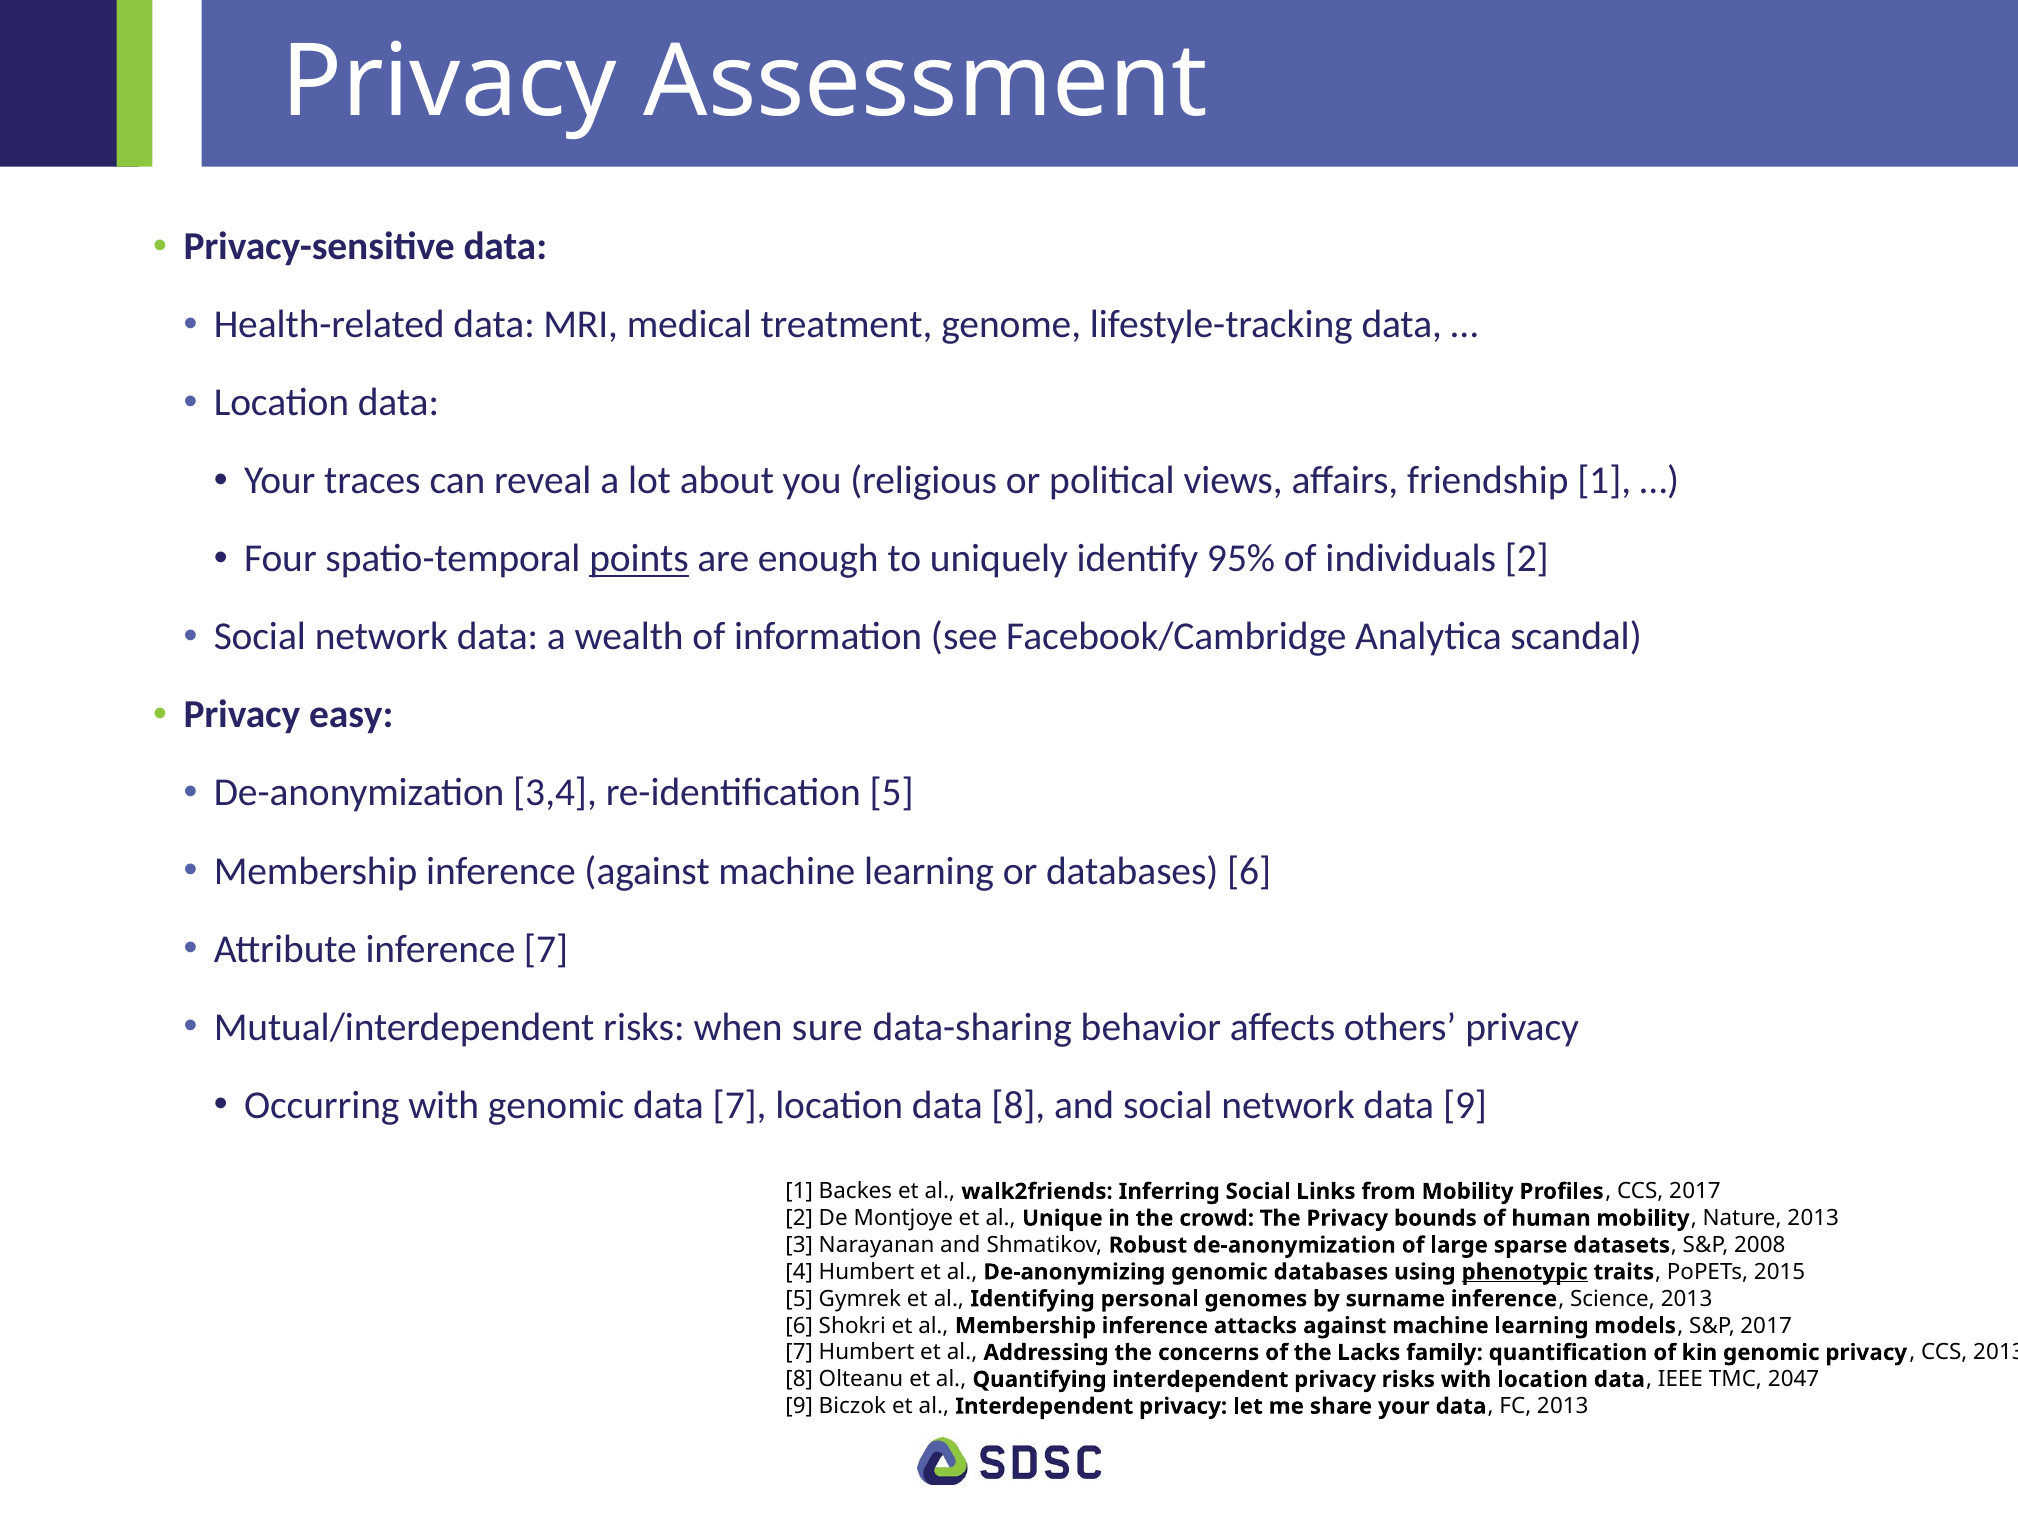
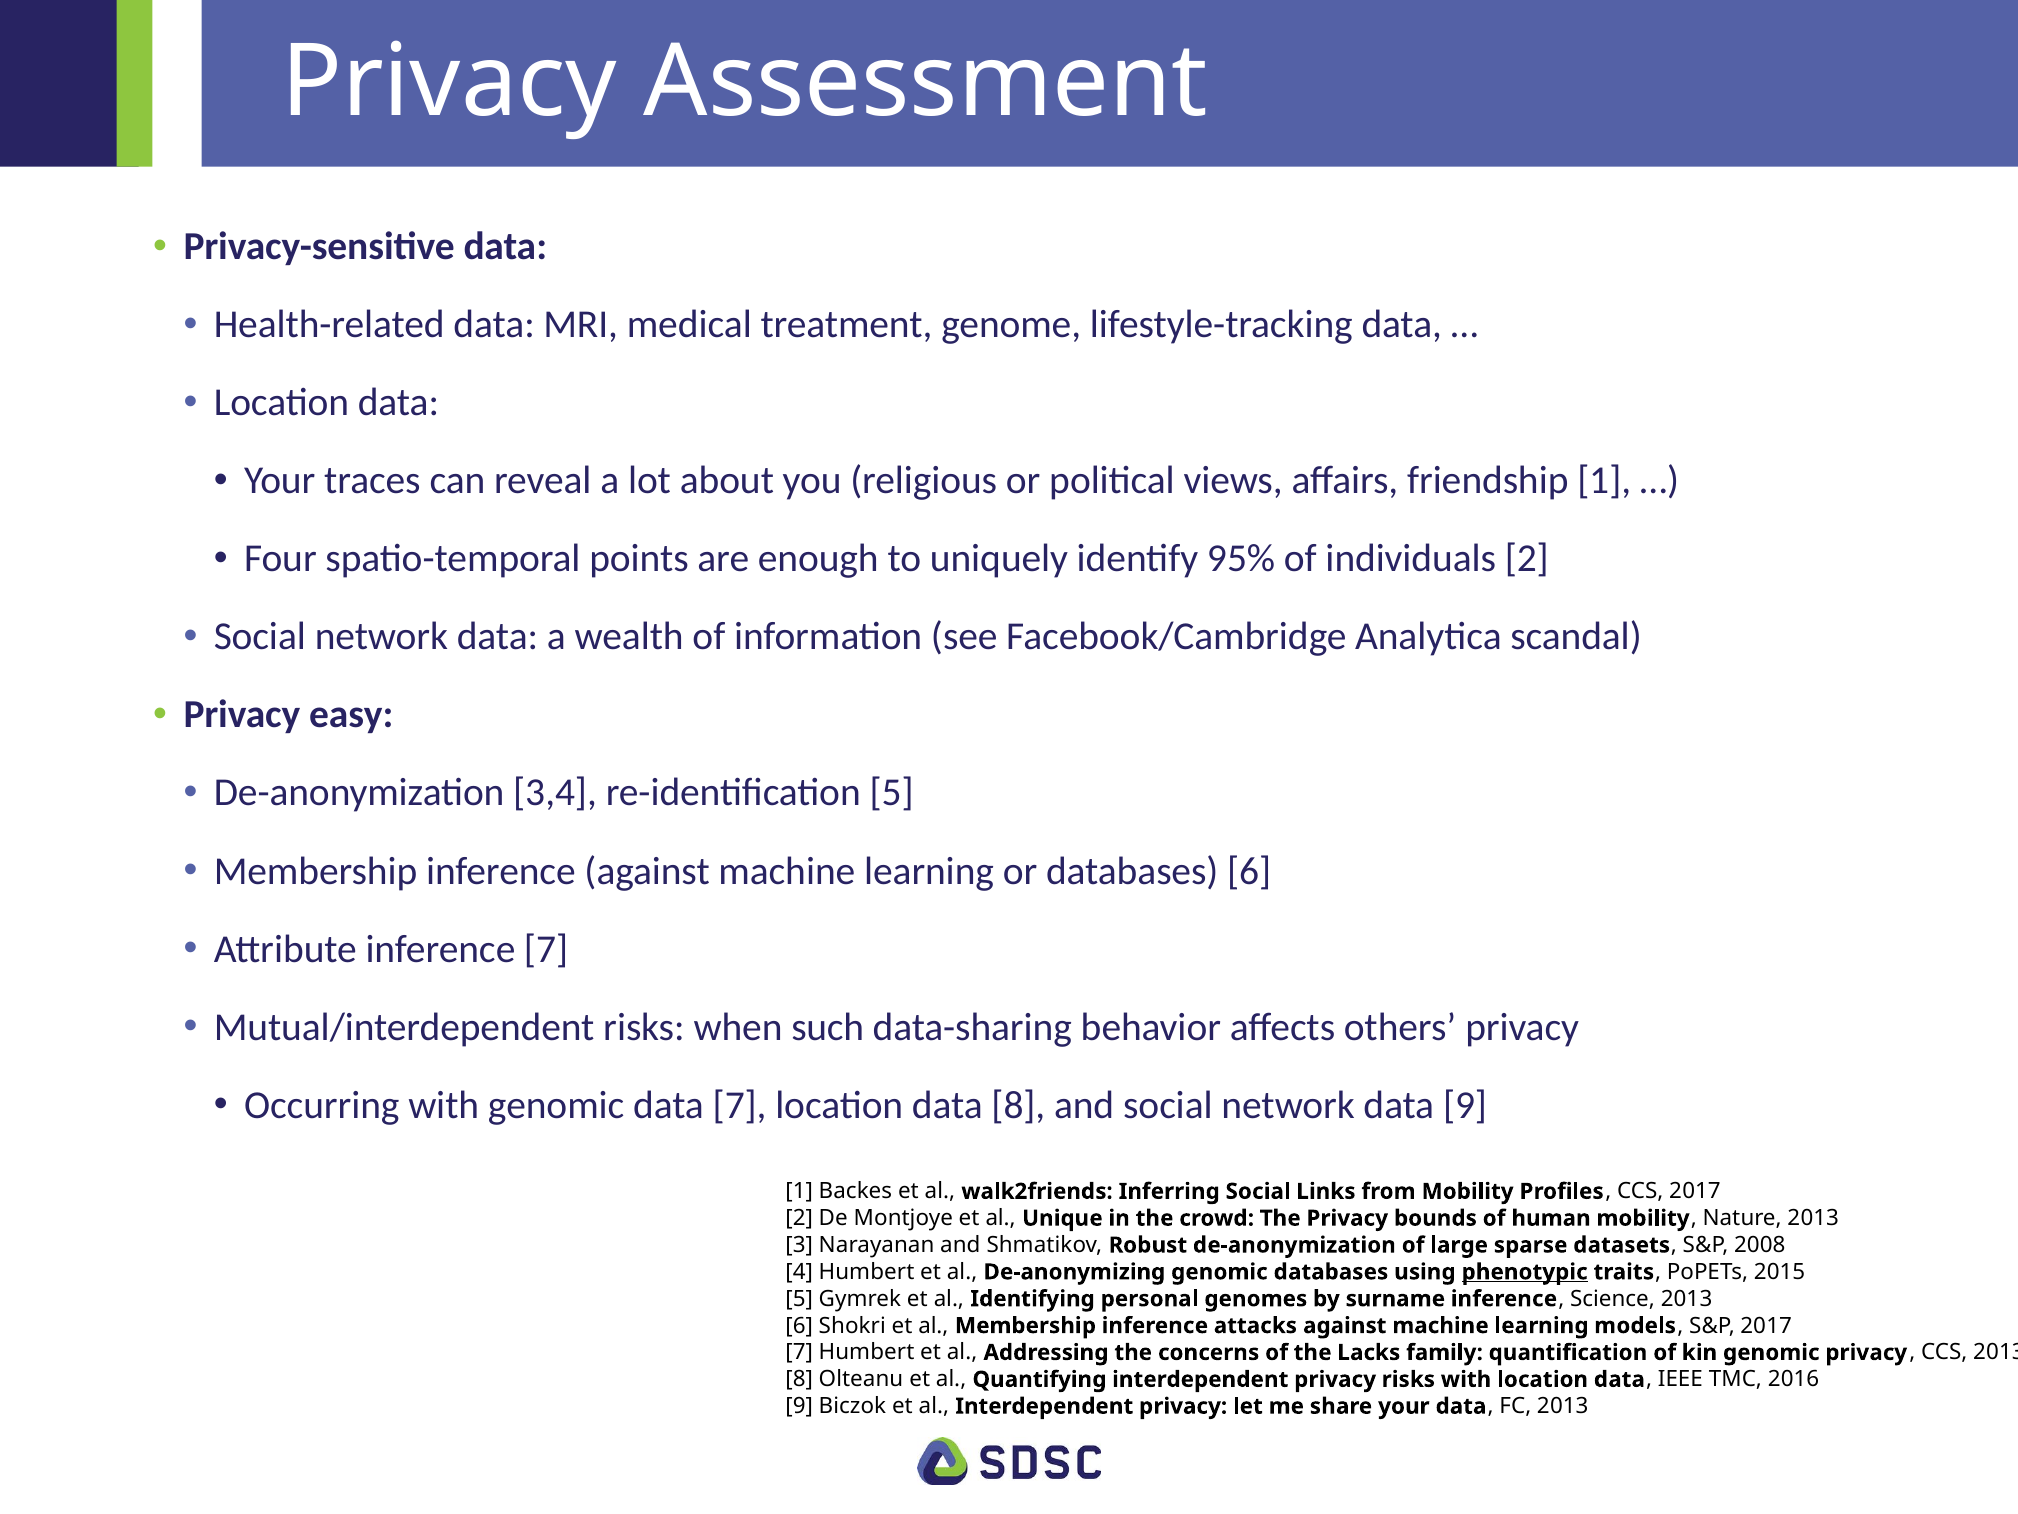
points underline: present -> none
sure: sure -> such
2047: 2047 -> 2016
